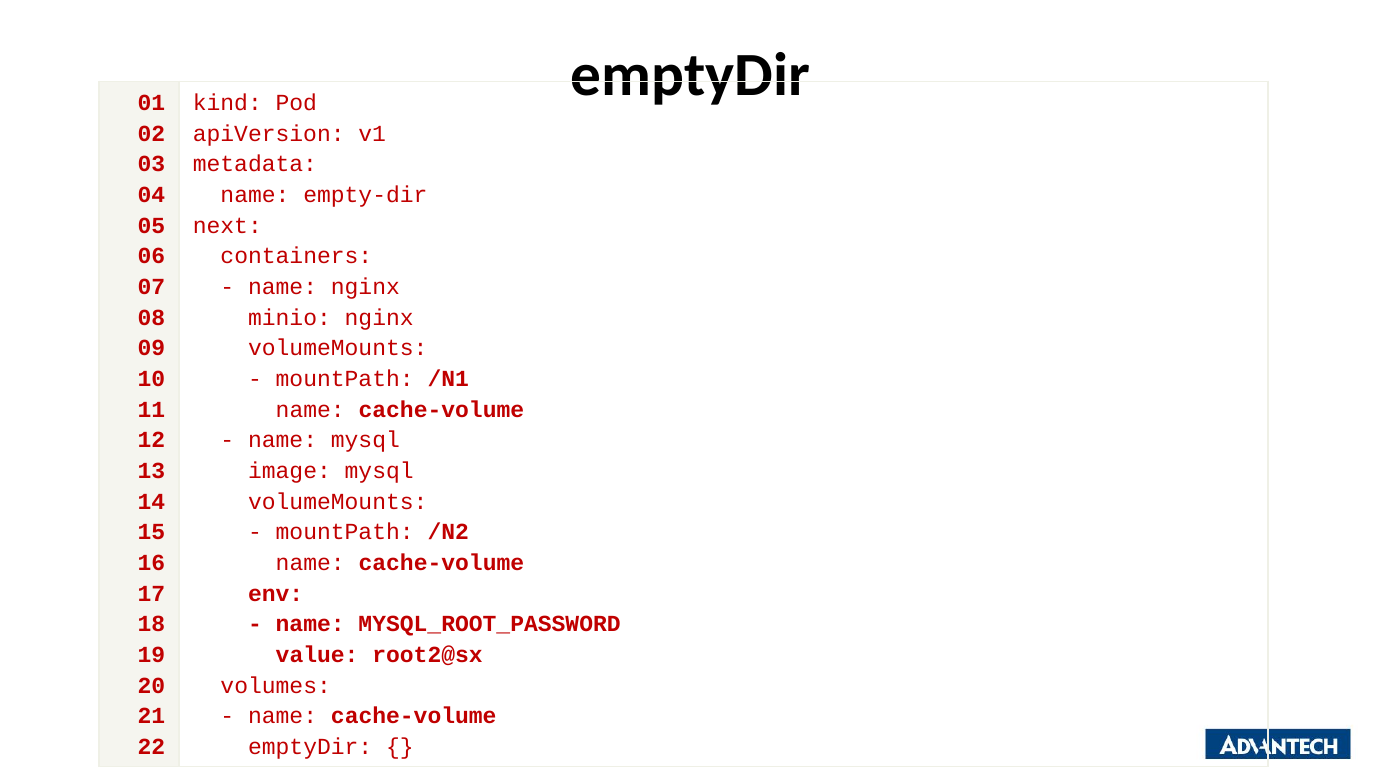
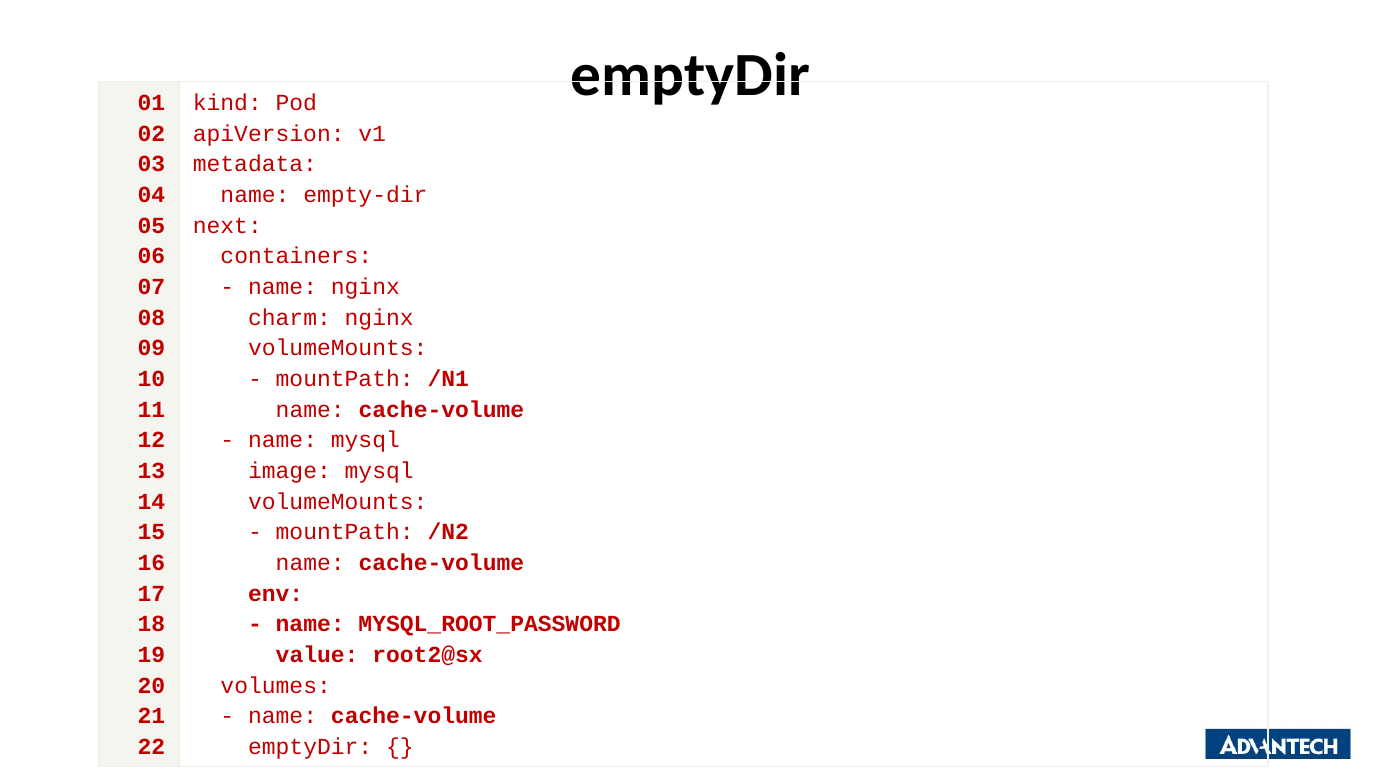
minio: minio -> charm
